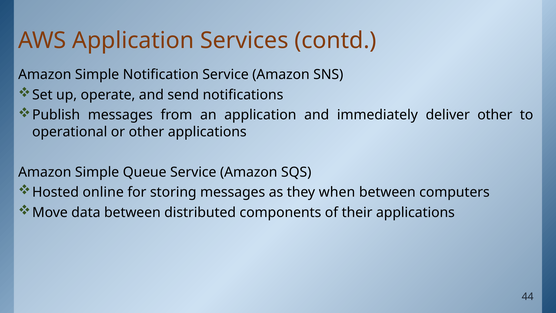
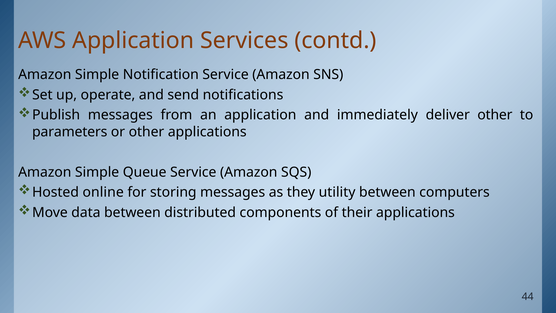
operational: operational -> parameters
when: when -> utility
